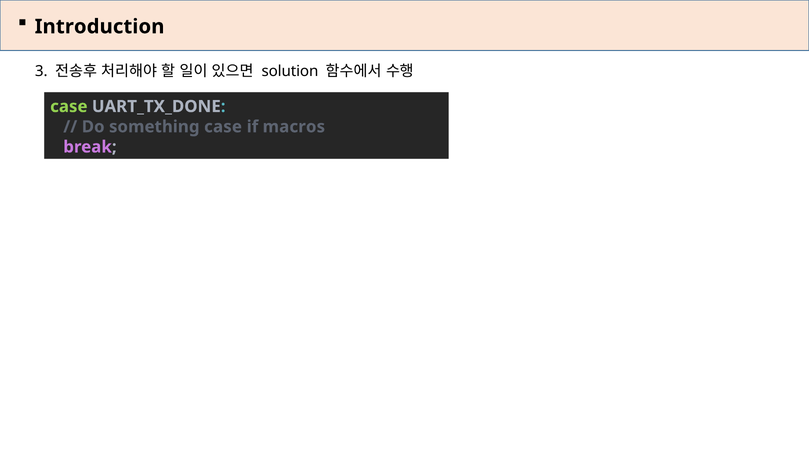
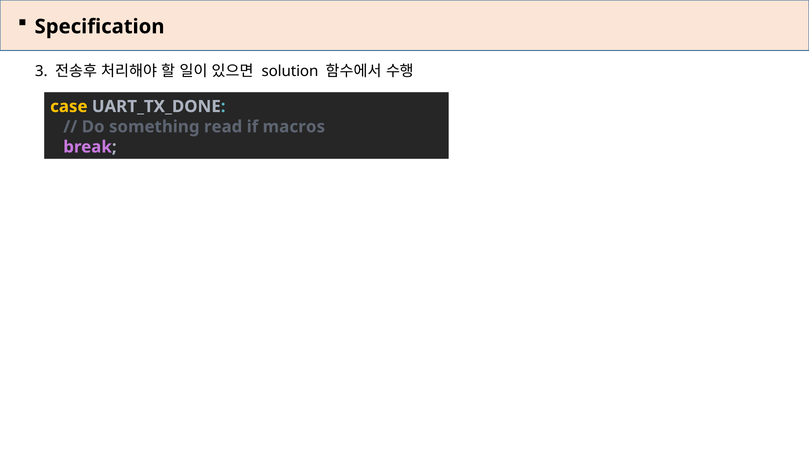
Introduction: Introduction -> Specification
case at (69, 107) colour: light green -> yellow
something case: case -> read
